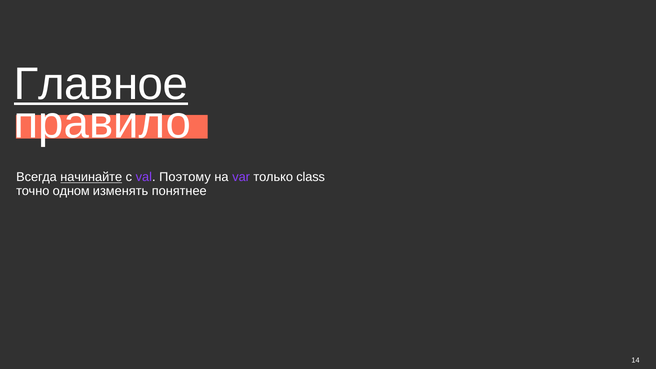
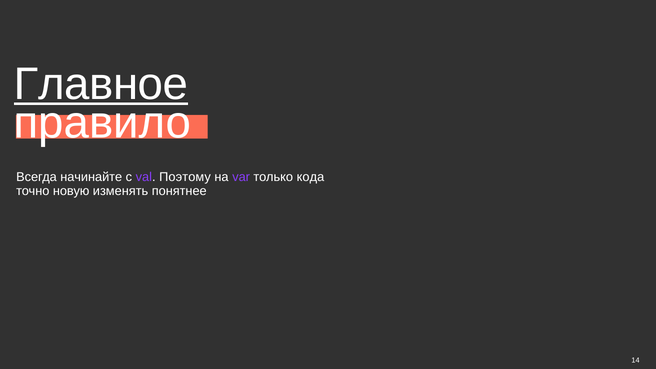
начинайте underline: present -> none
class: class -> кода
одном: одном -> новую
